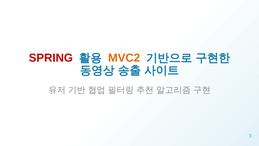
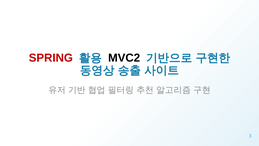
MVC2 colour: orange -> black
